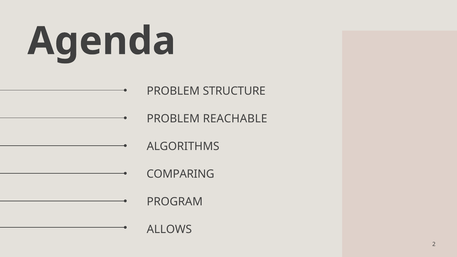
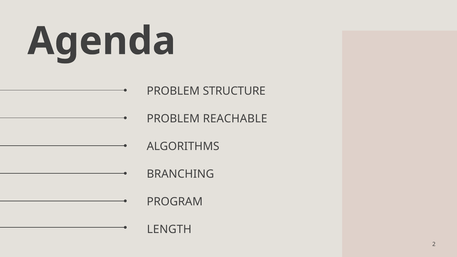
COMPARING: COMPARING -> BRANCHING
ALLOWS: ALLOWS -> LENGTH
